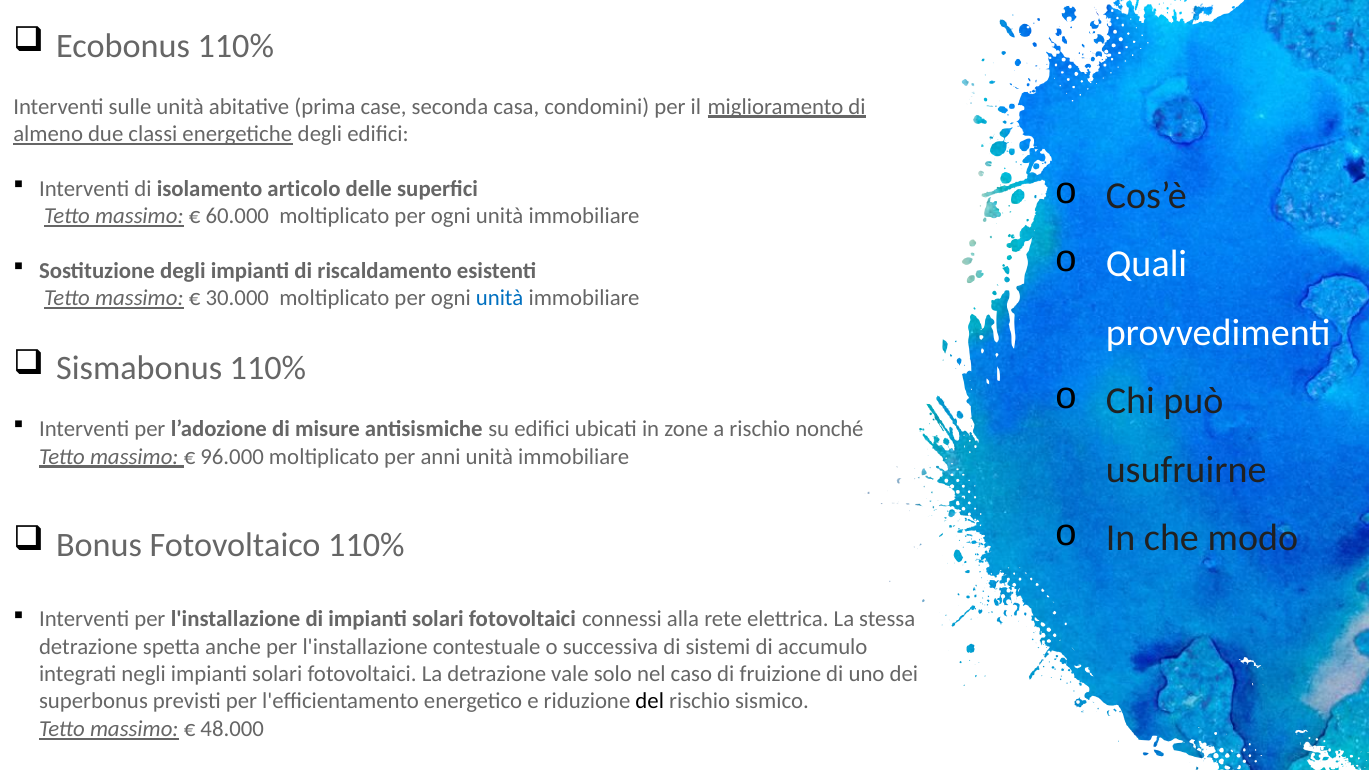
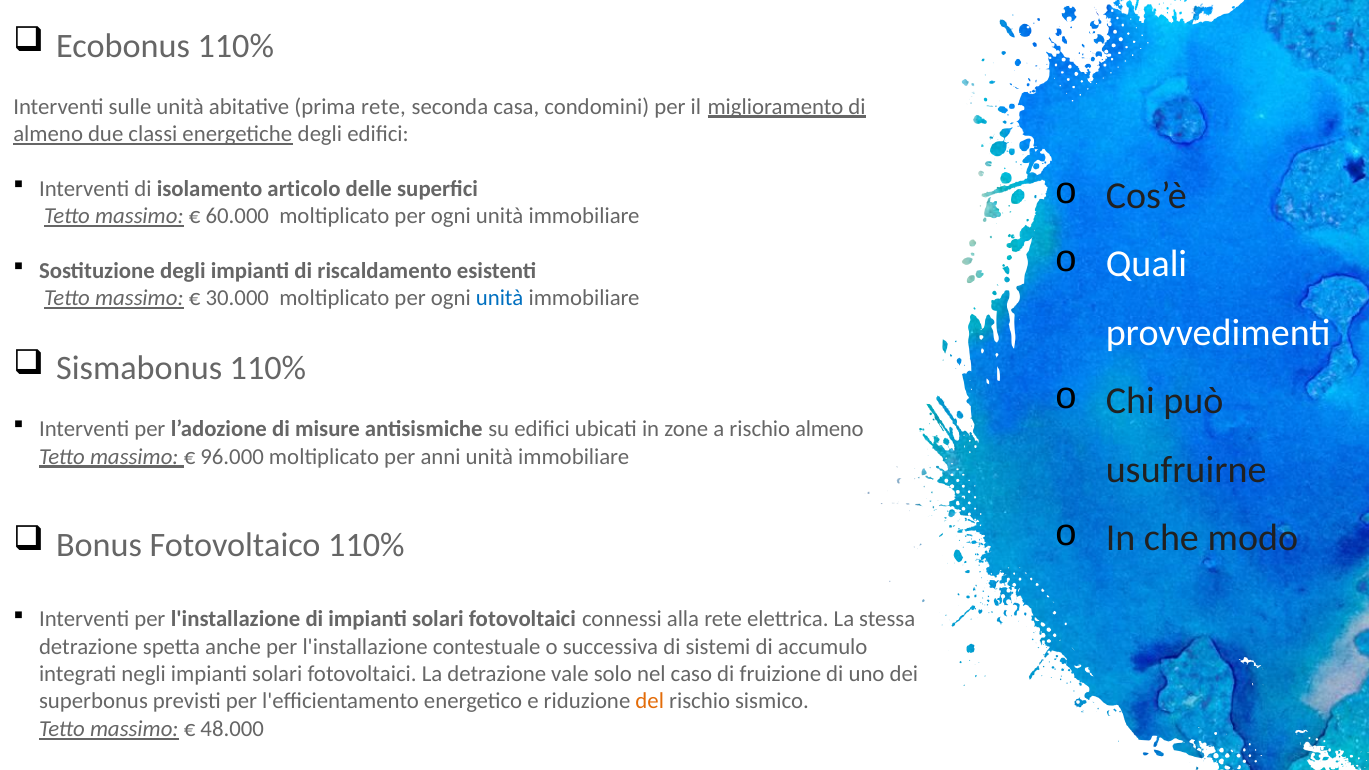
prima case: case -> rete
rischio nonché: nonché -> almeno
del colour: black -> orange
